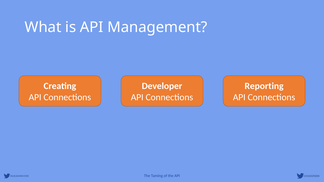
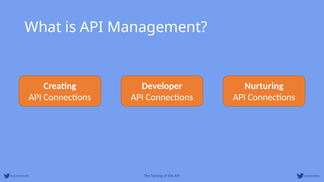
Reporting: Reporting -> Nurturing
